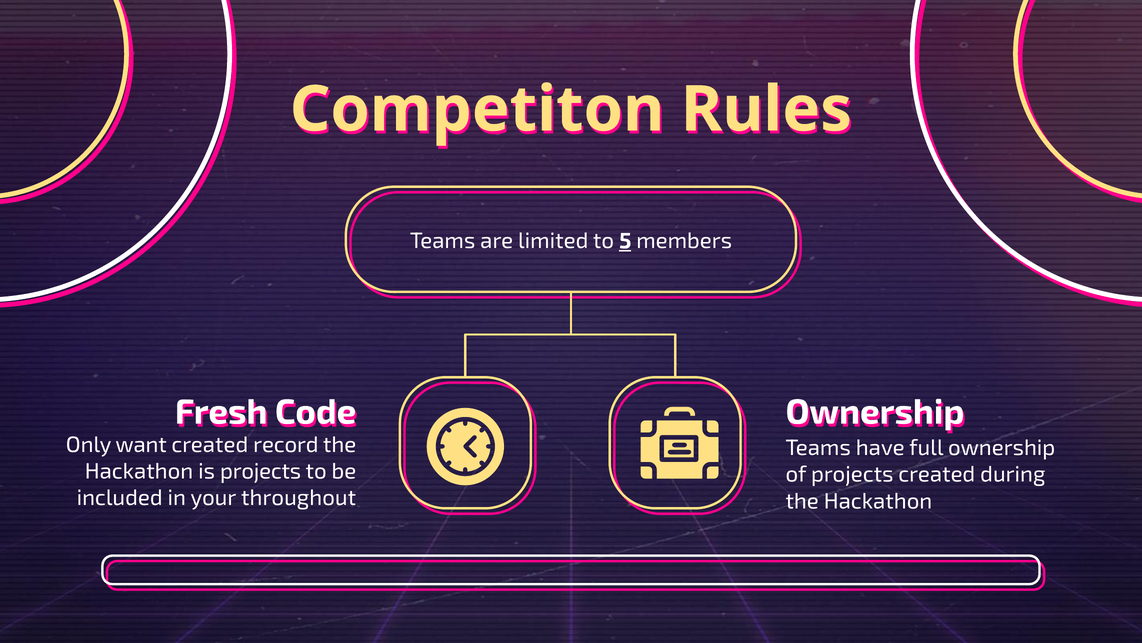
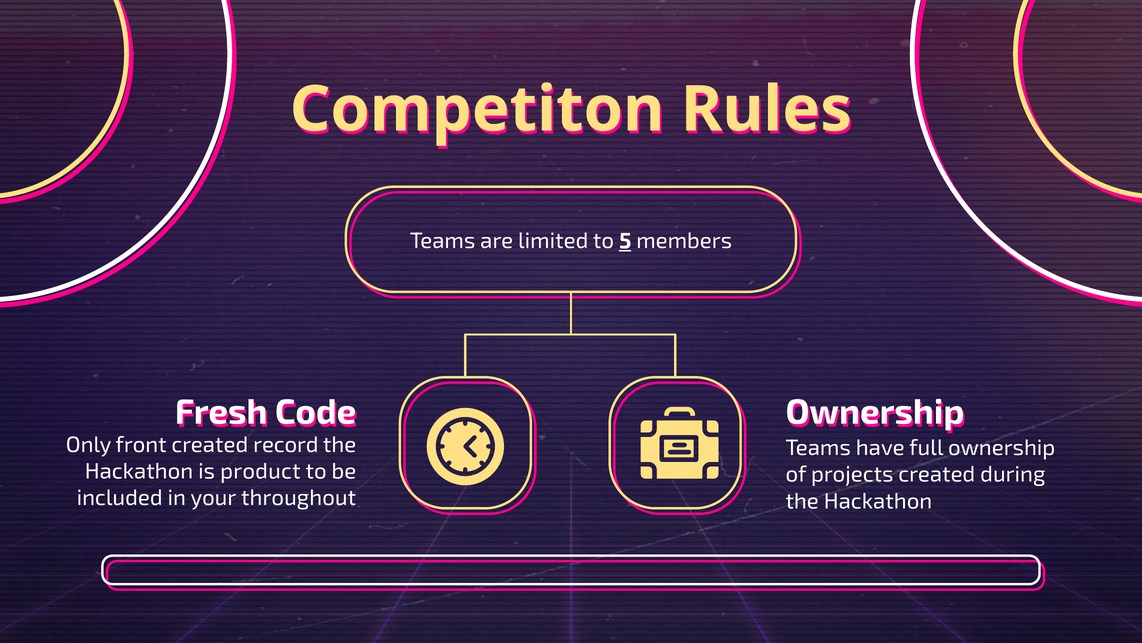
want: want -> front
is projects: projects -> product
